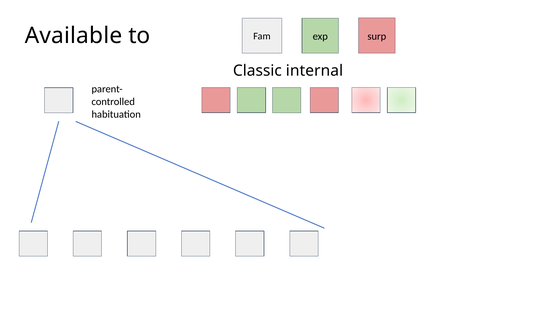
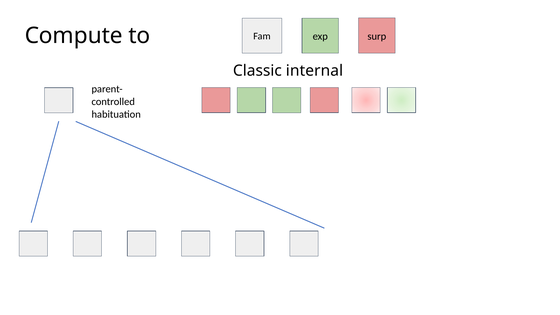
Available: Available -> Compute
